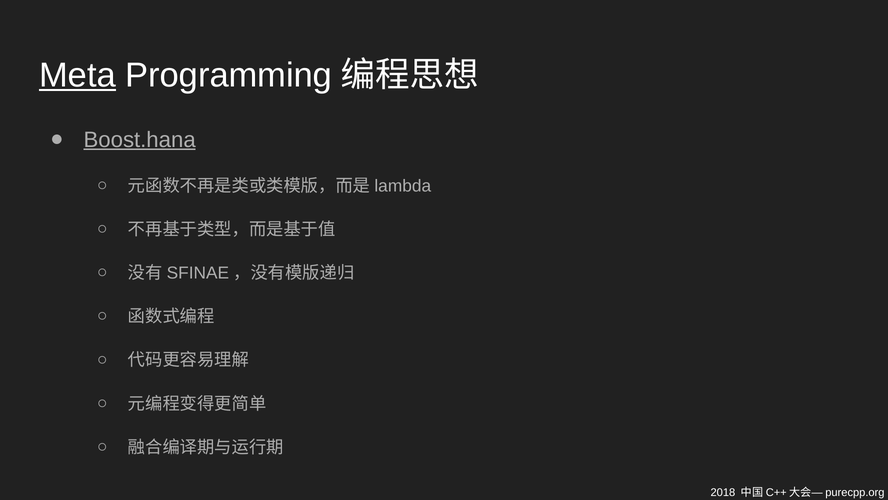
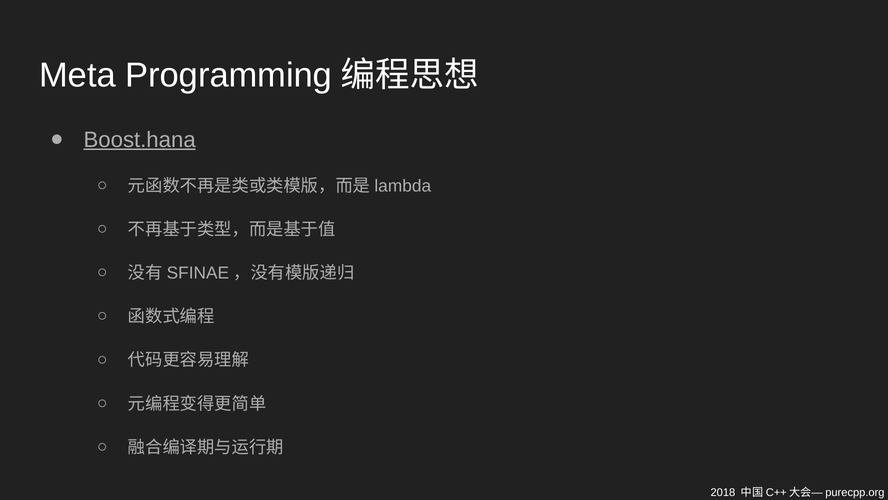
Meta underline: present -> none
